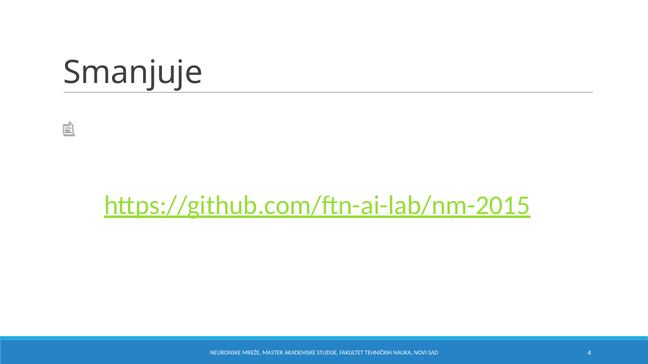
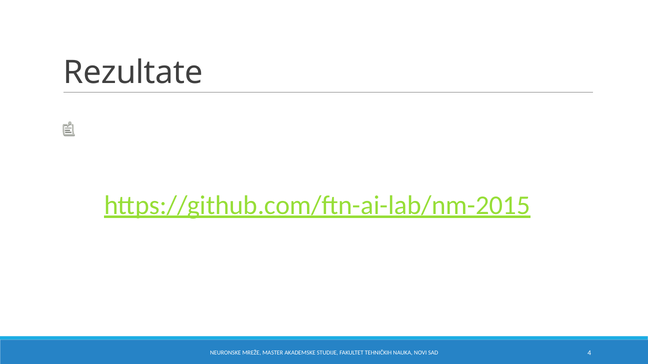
Smanjuje: Smanjuje -> Rezultate
